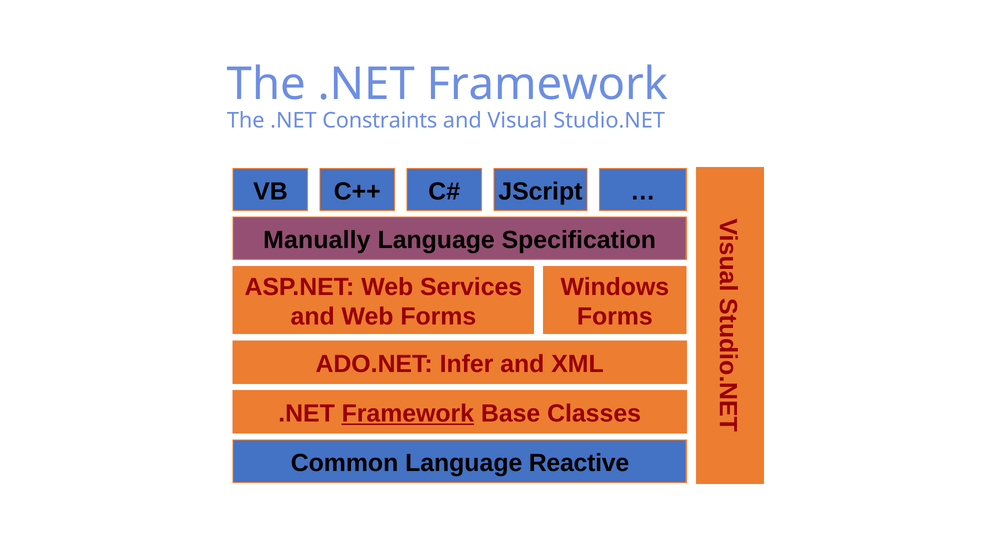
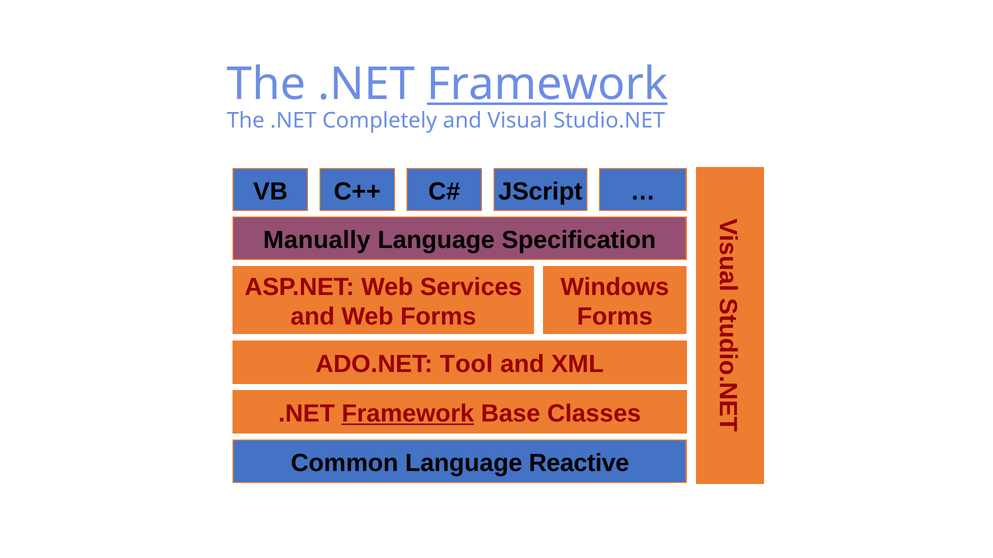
Framework at (547, 84) underline: none -> present
Constraints: Constraints -> Completely
Infer: Infer -> Tool
